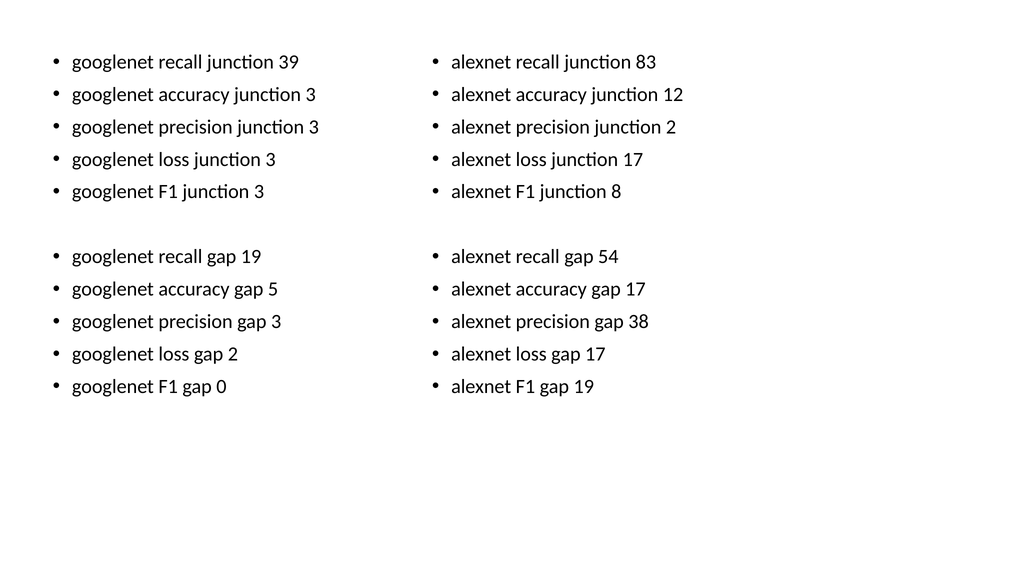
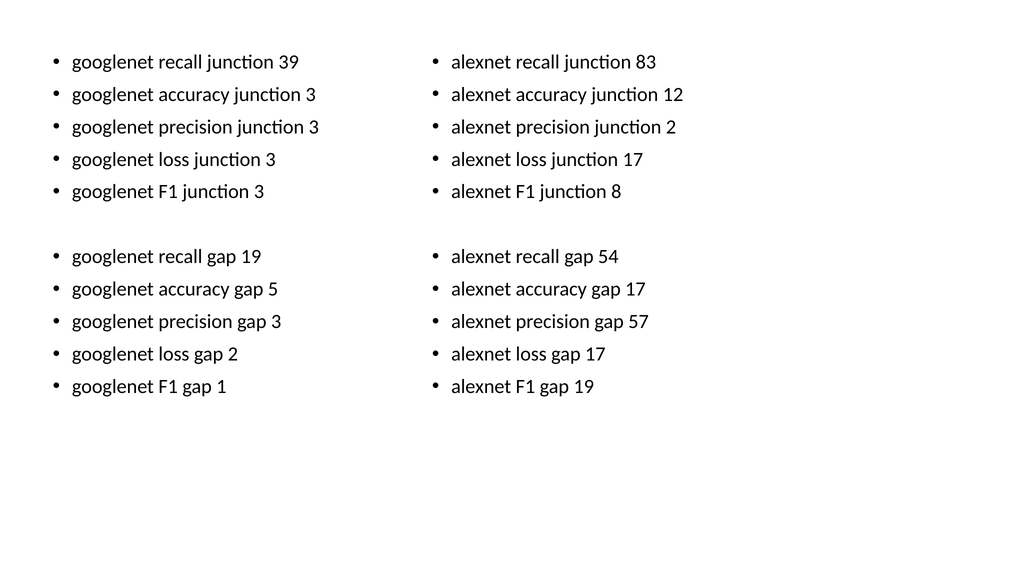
38: 38 -> 57
0: 0 -> 1
